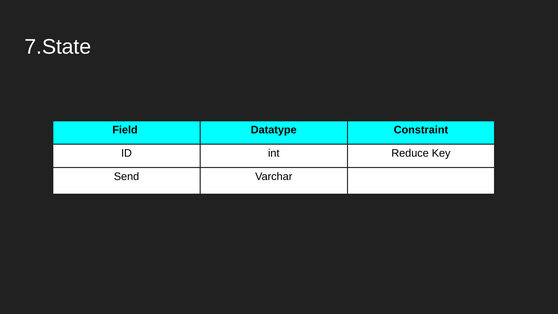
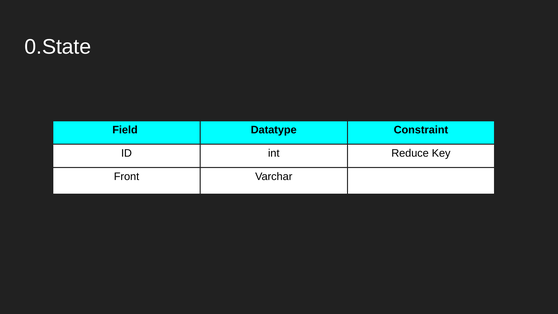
7.State: 7.State -> 0.State
Send: Send -> Front
